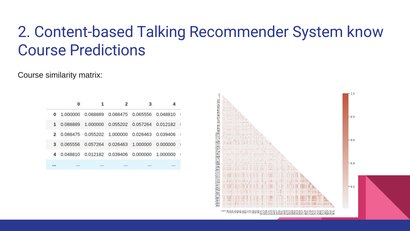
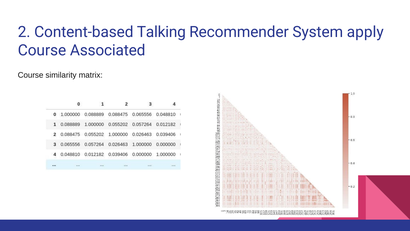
know: know -> apply
Predictions: Predictions -> Associated
